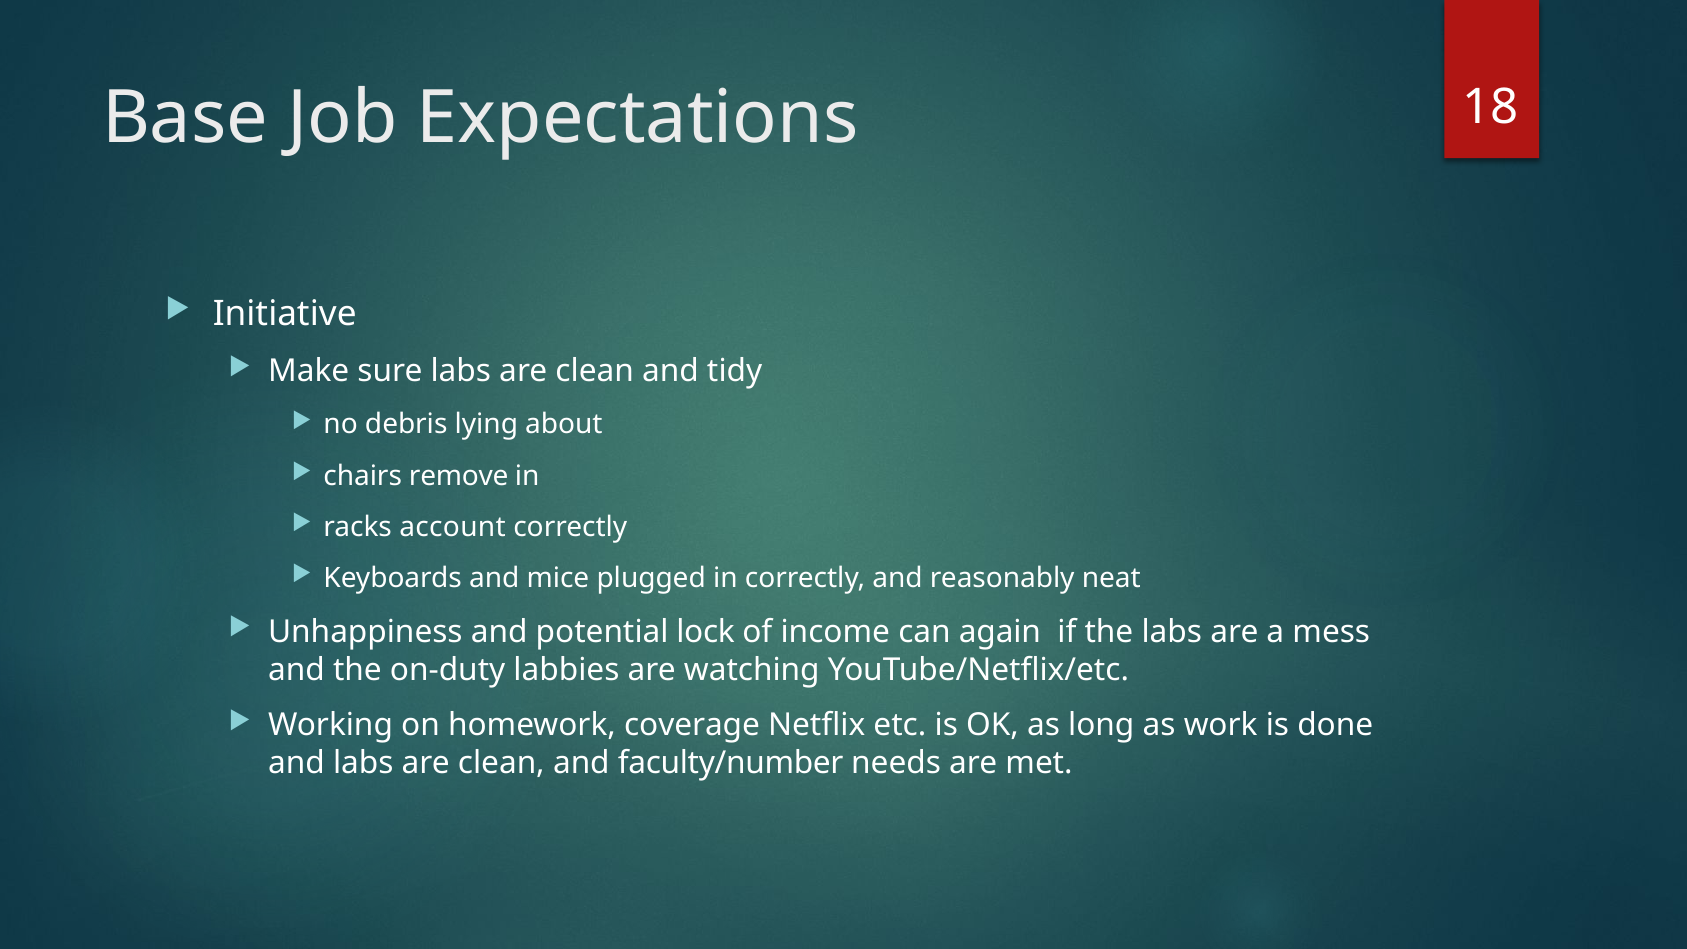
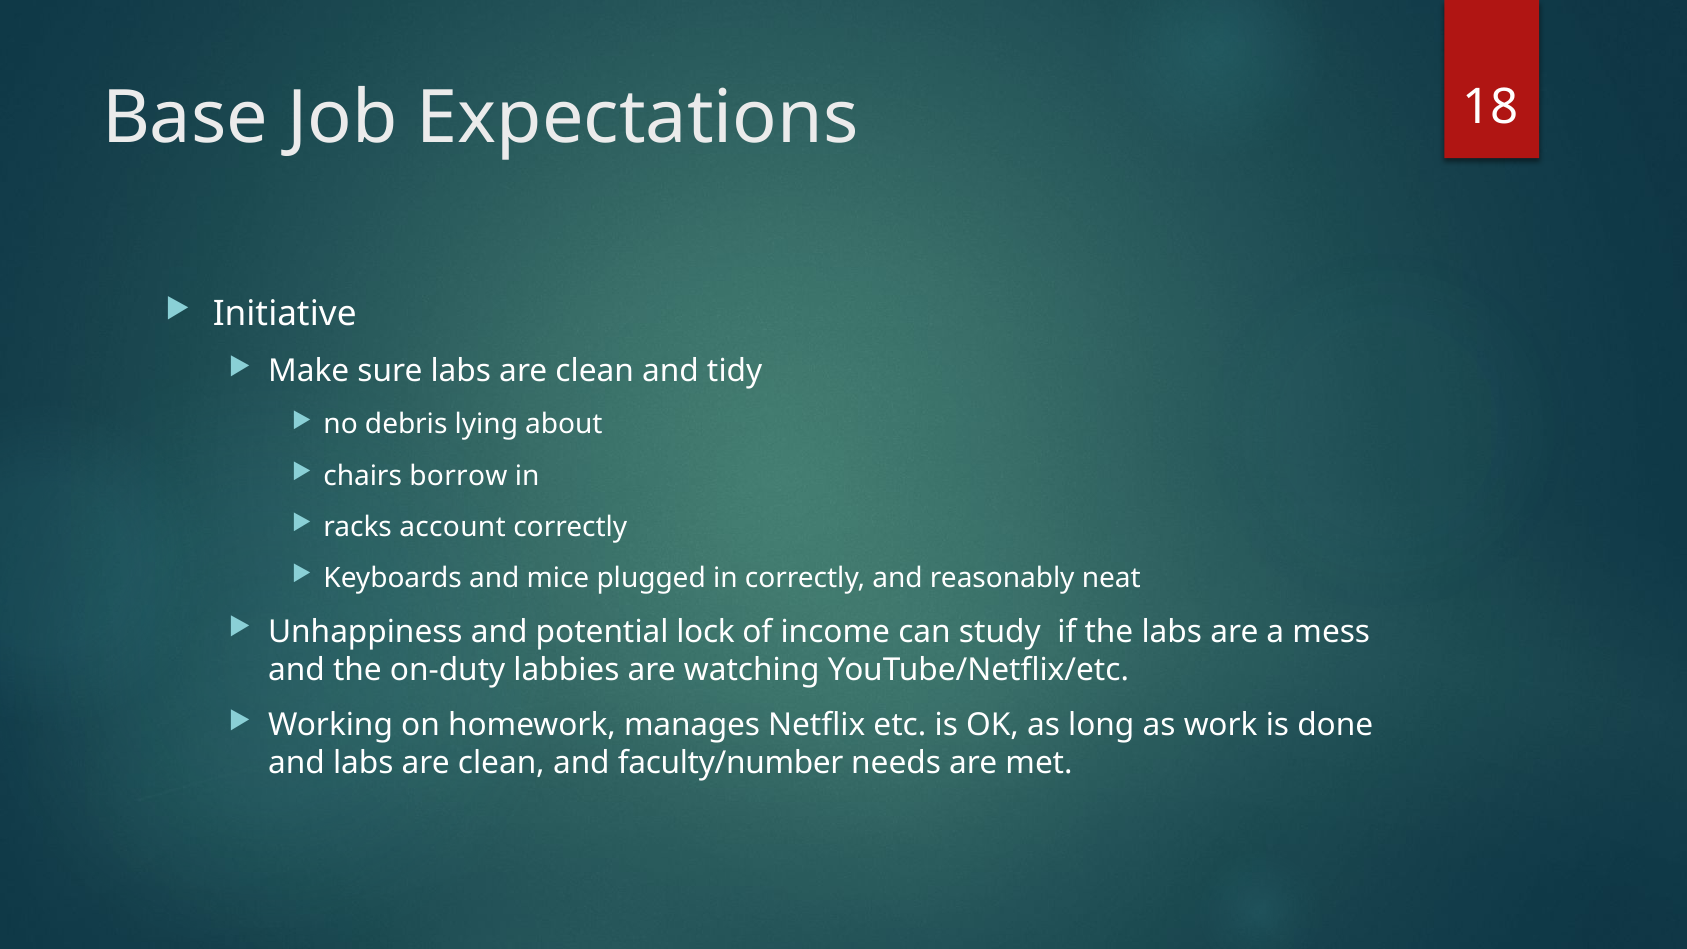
remove: remove -> borrow
again: again -> study
coverage: coverage -> manages
